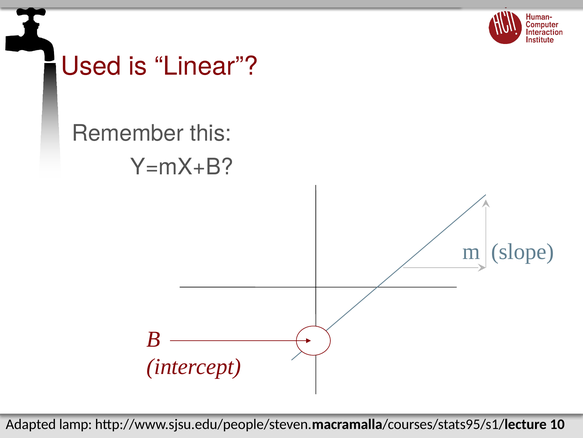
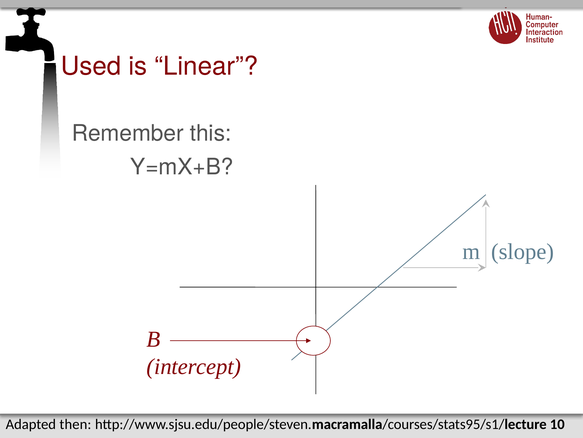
lamp: lamp -> then
